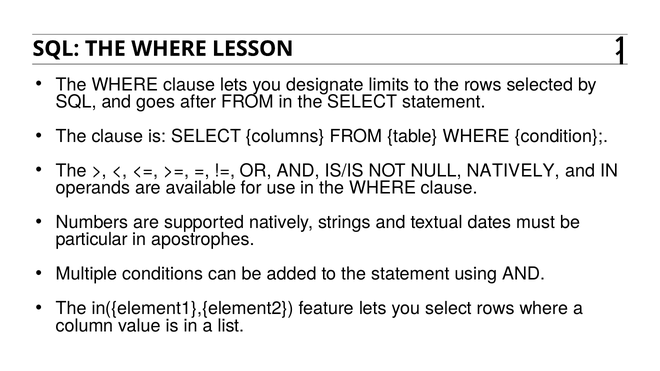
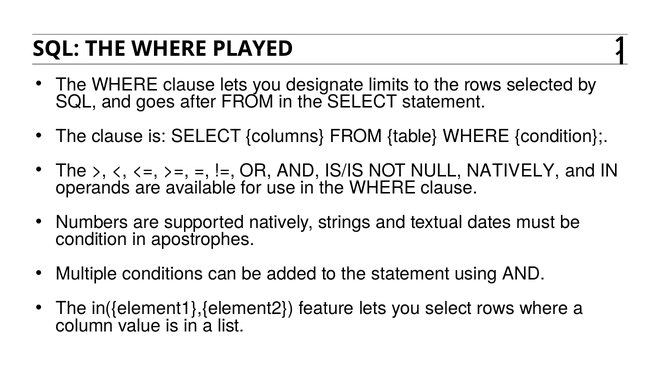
LESSON: LESSON -> PLAYED
particular at (92, 239): particular -> condition
